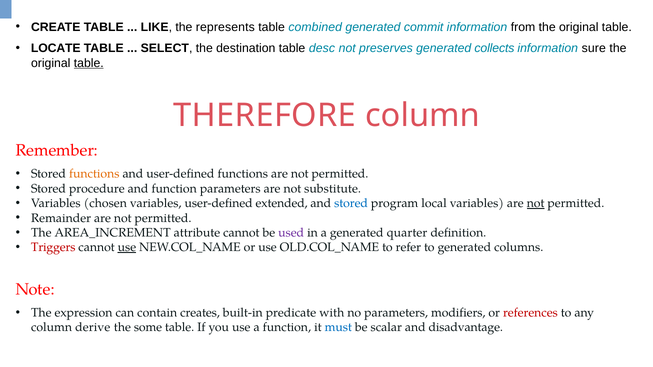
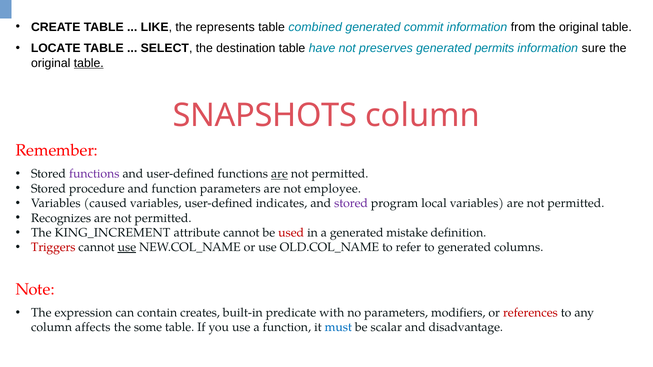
desc: desc -> have
collects: collects -> permits
THEREFORE: THEREFORE -> SNAPSHOTS
functions at (94, 174) colour: orange -> purple
are at (279, 174) underline: none -> present
substitute: substitute -> employee
chosen: chosen -> caused
extended: extended -> indicates
stored at (351, 203) colour: blue -> purple
not at (536, 203) underline: present -> none
Remainder: Remainder -> Recognizes
AREA_INCREMENT: AREA_INCREMENT -> KING_INCREMENT
used colour: purple -> red
quarter: quarter -> mistake
derive: derive -> affects
